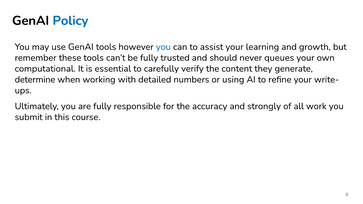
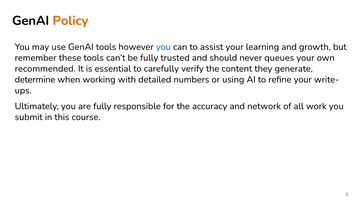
Policy colour: blue -> orange
computational: computational -> recommended
strongly: strongly -> network
